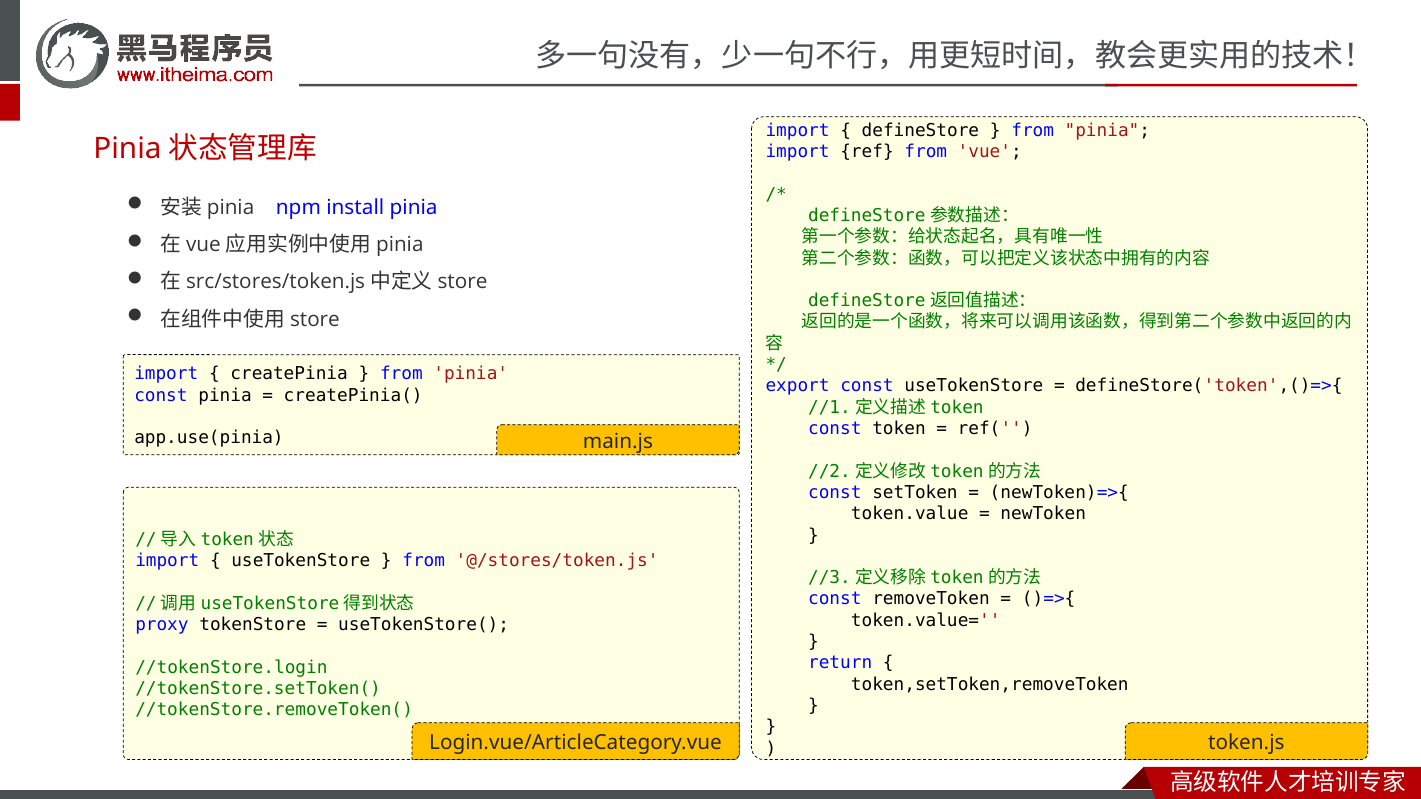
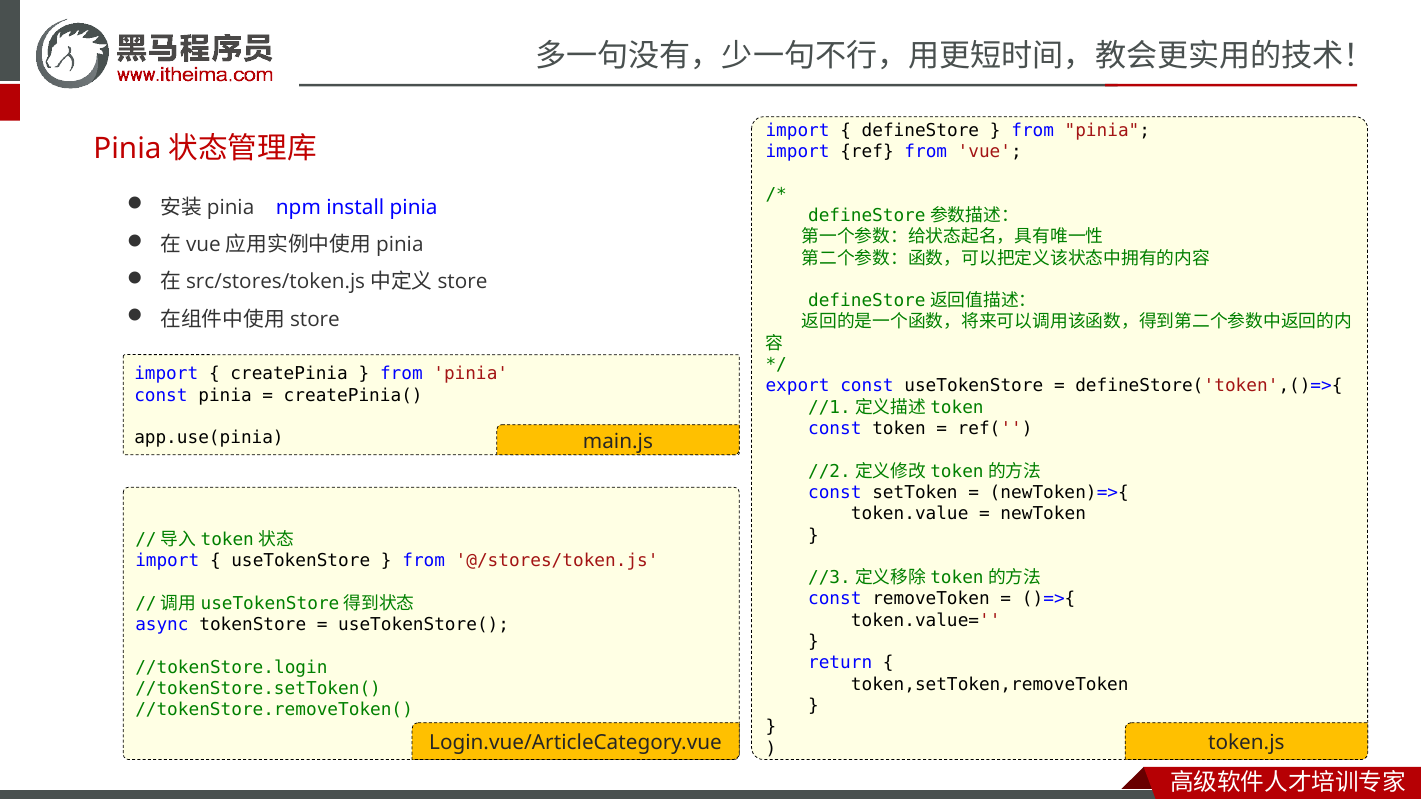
proxy: proxy -> async
